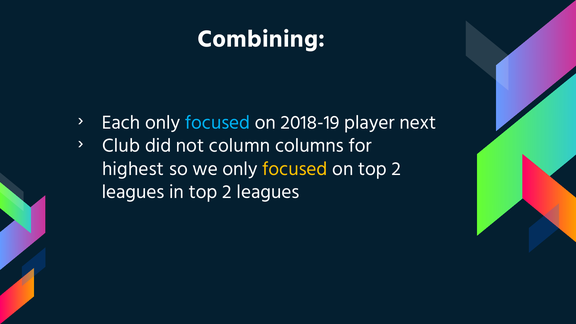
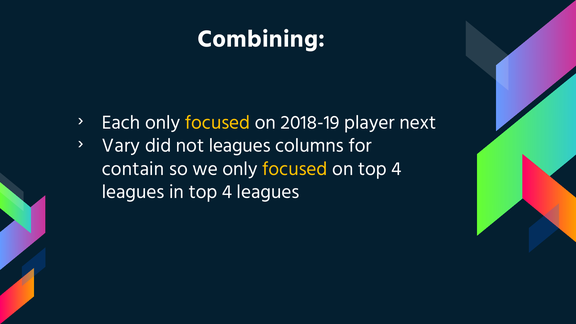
focused at (218, 123) colour: light blue -> yellow
Club: Club -> Vary
not column: column -> leagues
highest: highest -> contain
on top 2: 2 -> 4
in top 2: 2 -> 4
